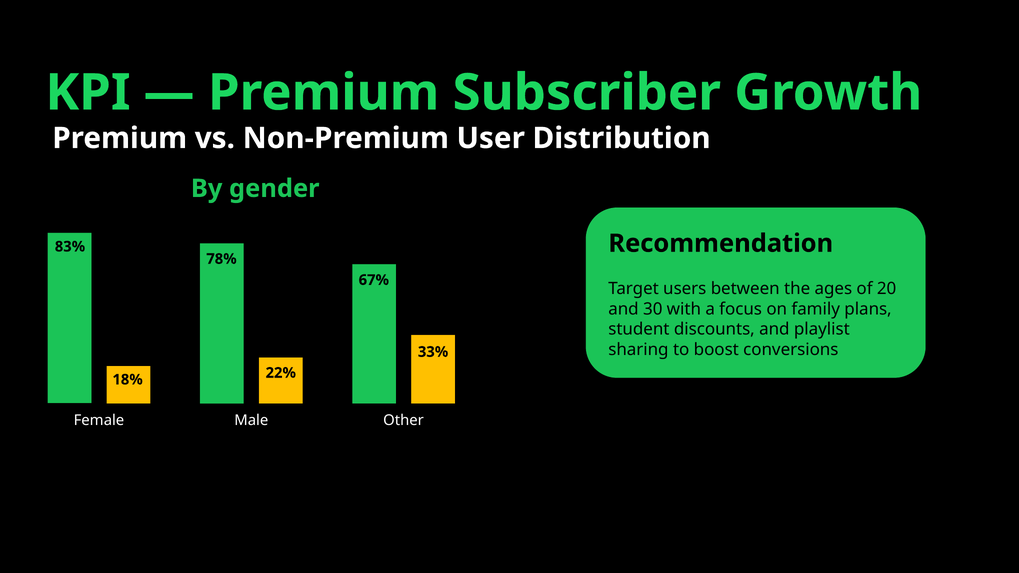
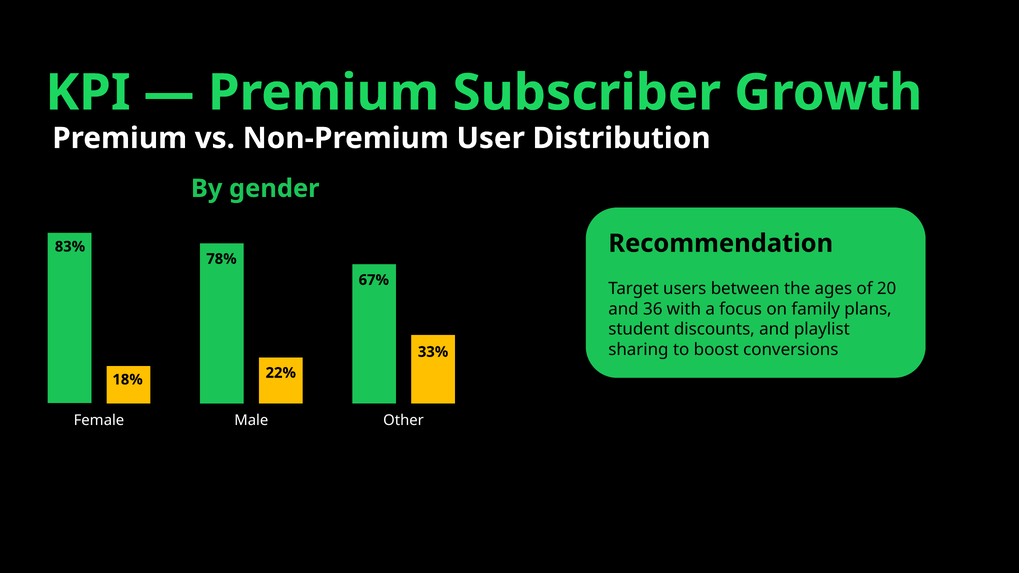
30: 30 -> 36
